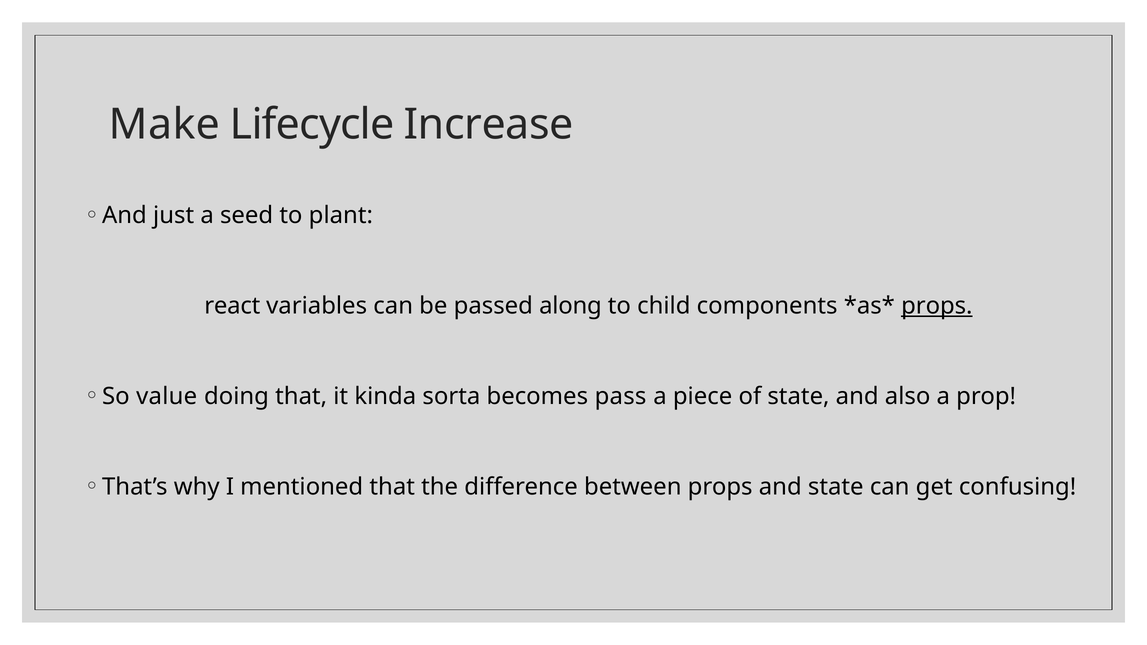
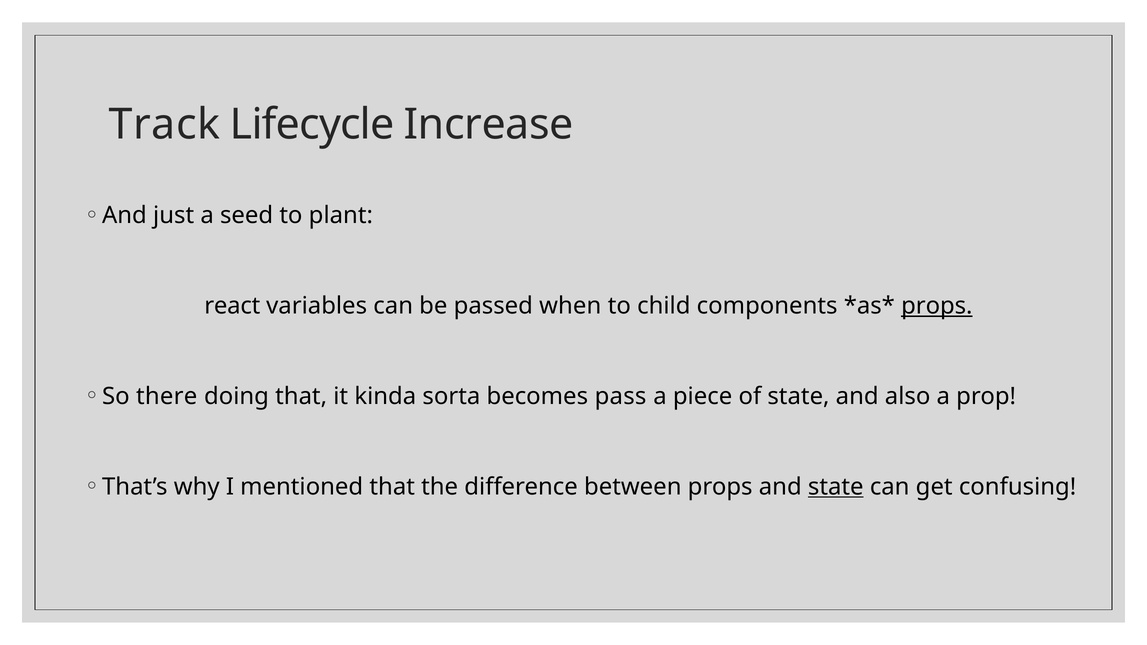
Make: Make -> Track
along: along -> when
value: value -> there
state at (836, 487) underline: none -> present
